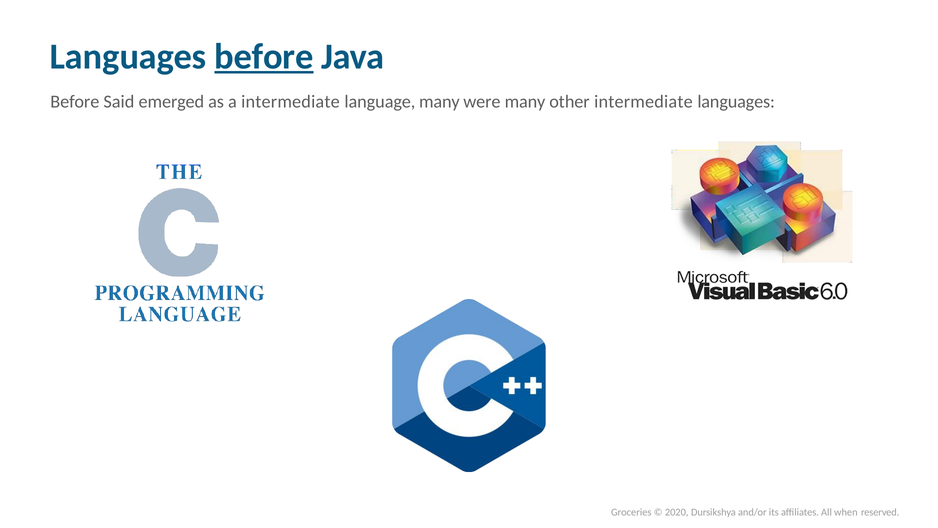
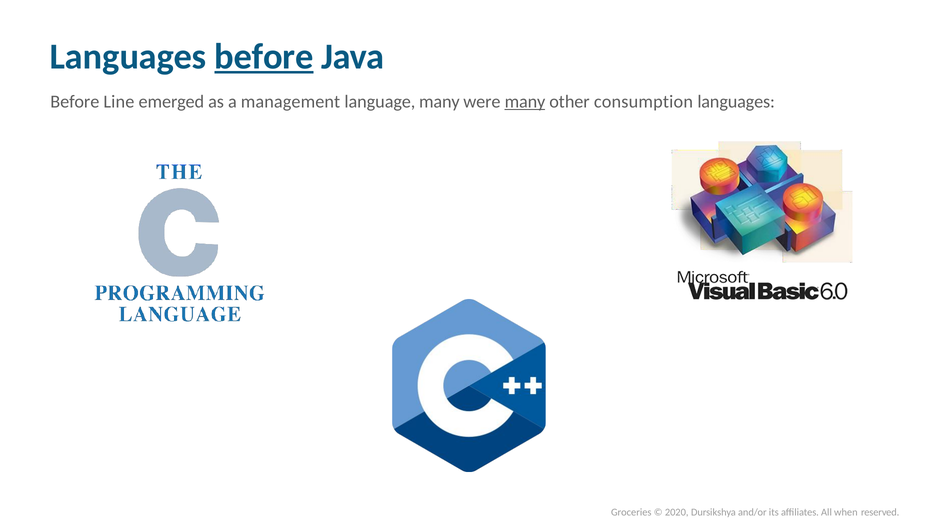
Said: Said -> Line
a intermediate: intermediate -> management
many at (525, 102) underline: none -> present
other intermediate: intermediate -> consumption
